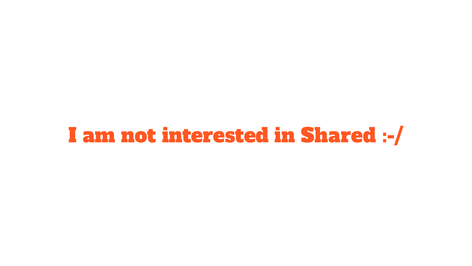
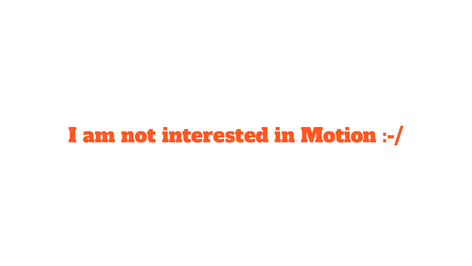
Shared: Shared -> Motion
